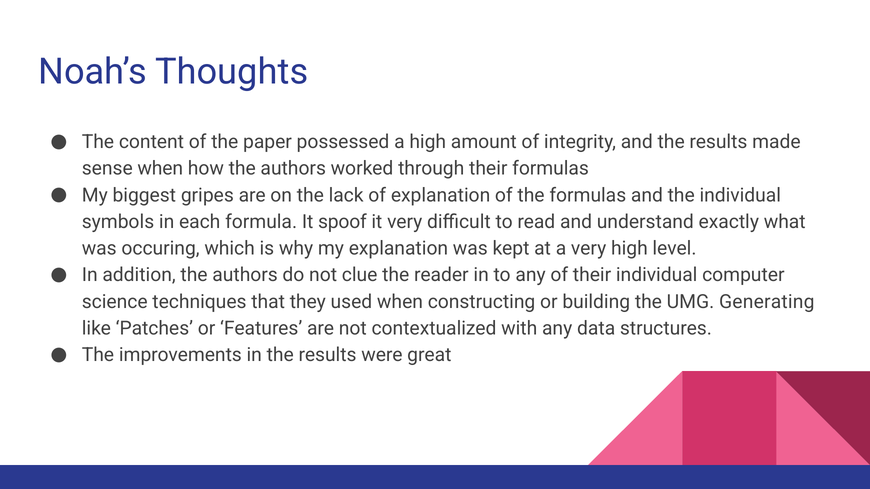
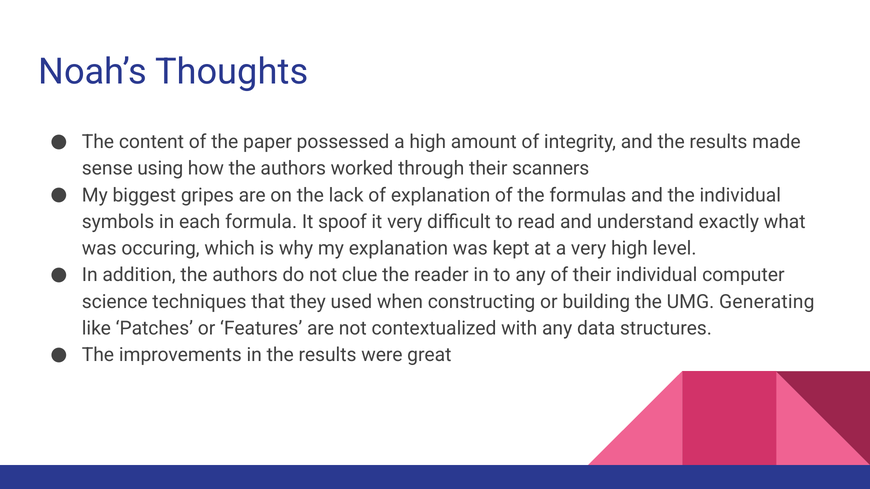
sense when: when -> using
their formulas: formulas -> scanners
